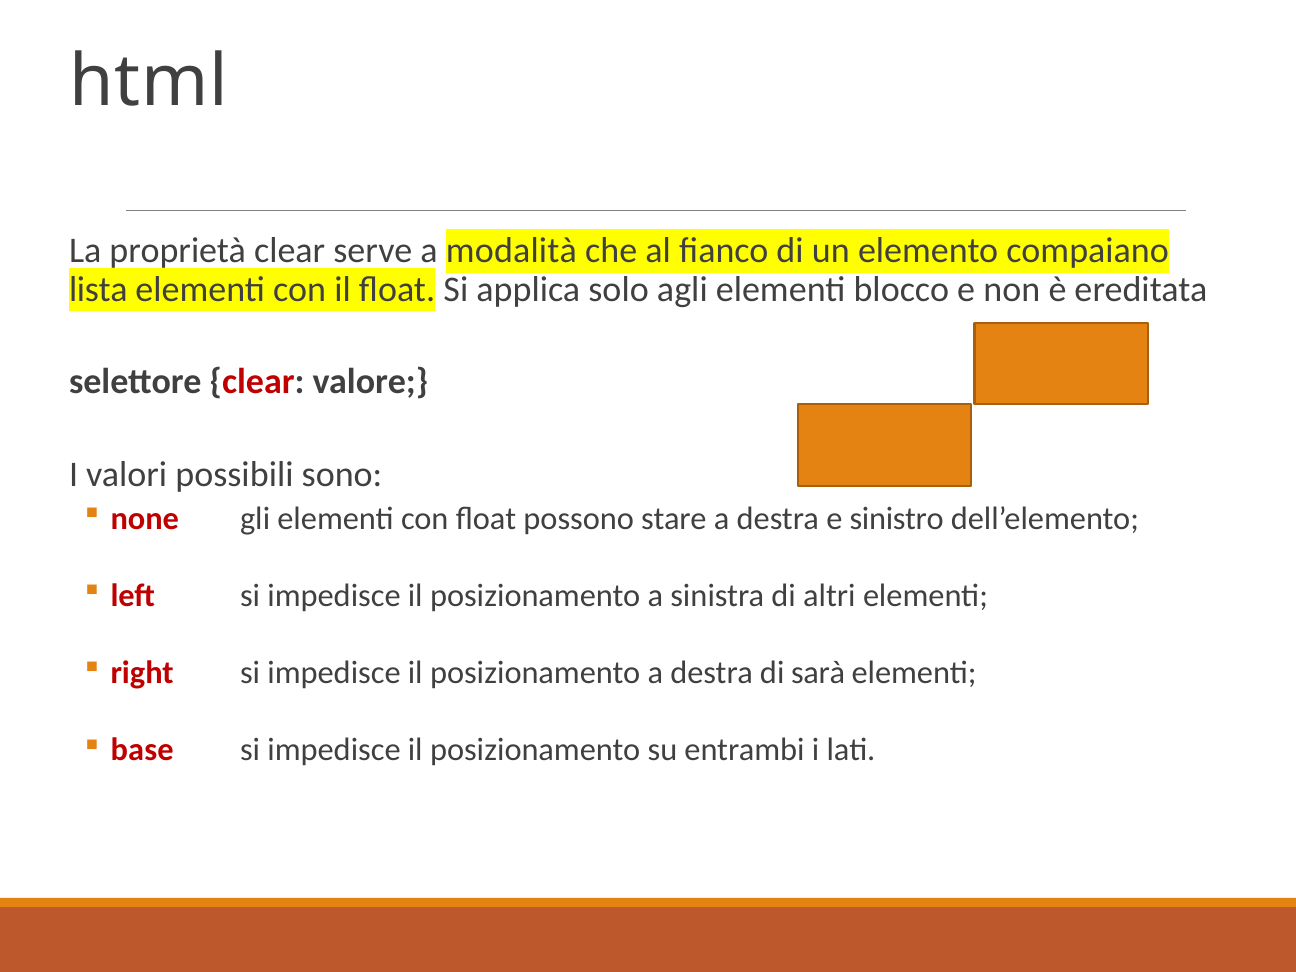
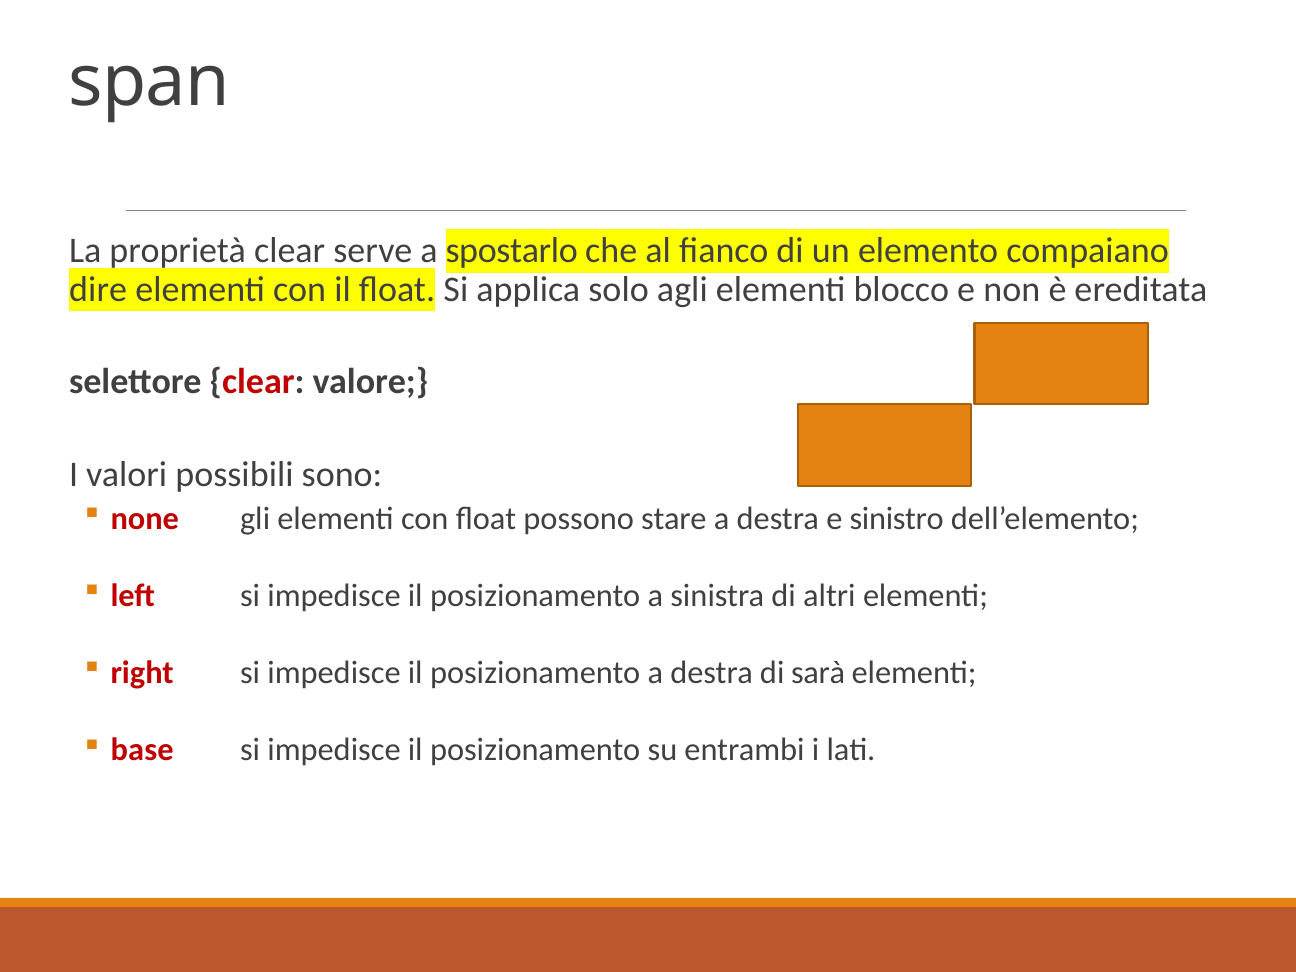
html: html -> span
modalità: modalità -> spostarlo
lista: lista -> dire
